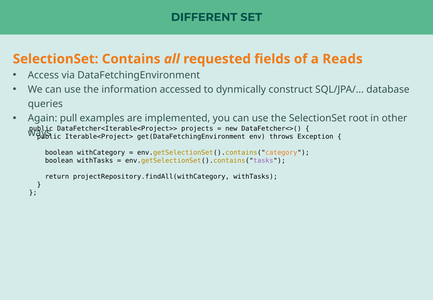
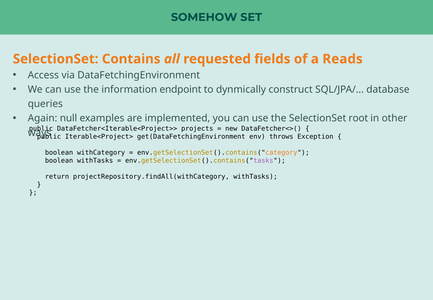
DIFFERENT: DIFFERENT -> SOMEHOW
accessed: accessed -> endpoint
pull: pull -> null
